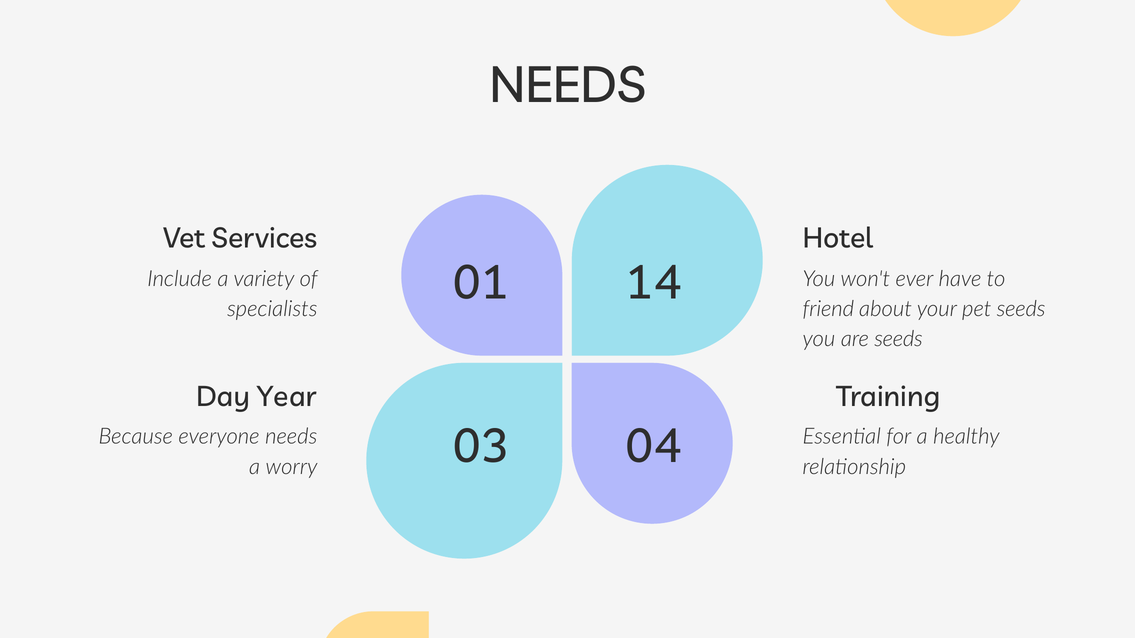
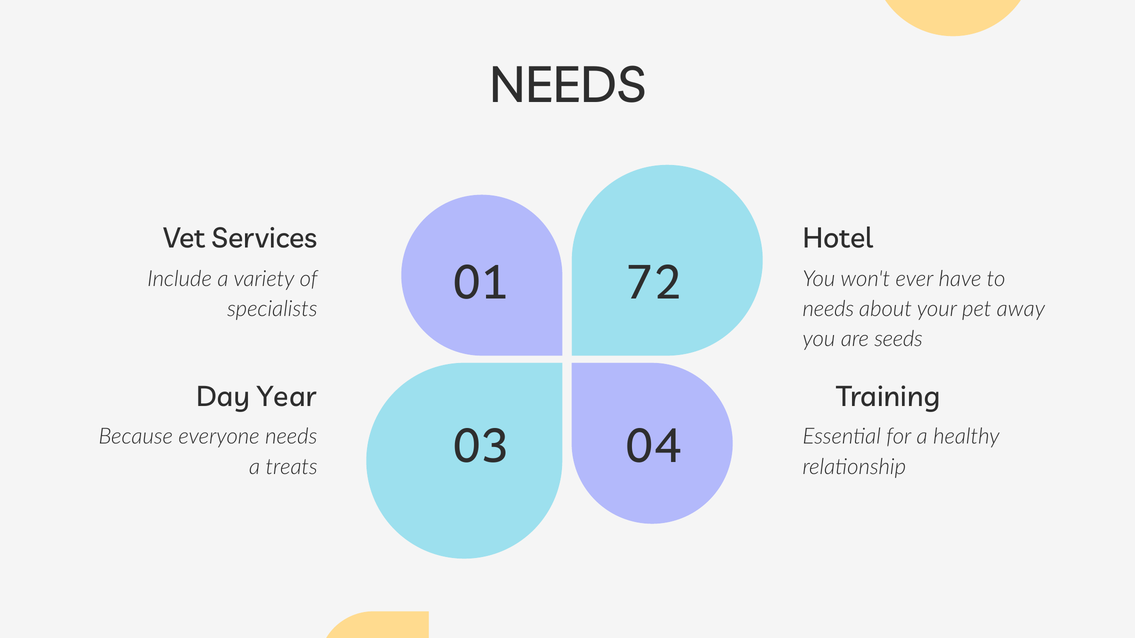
14: 14 -> 72
friend at (828, 309): friend -> needs
pet seeds: seeds -> away
worry: worry -> treats
